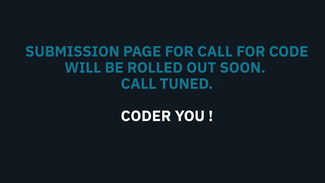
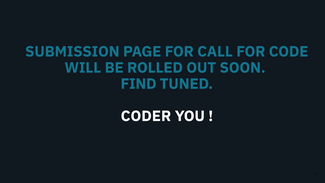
CALL at (138, 84): CALL -> FIND
